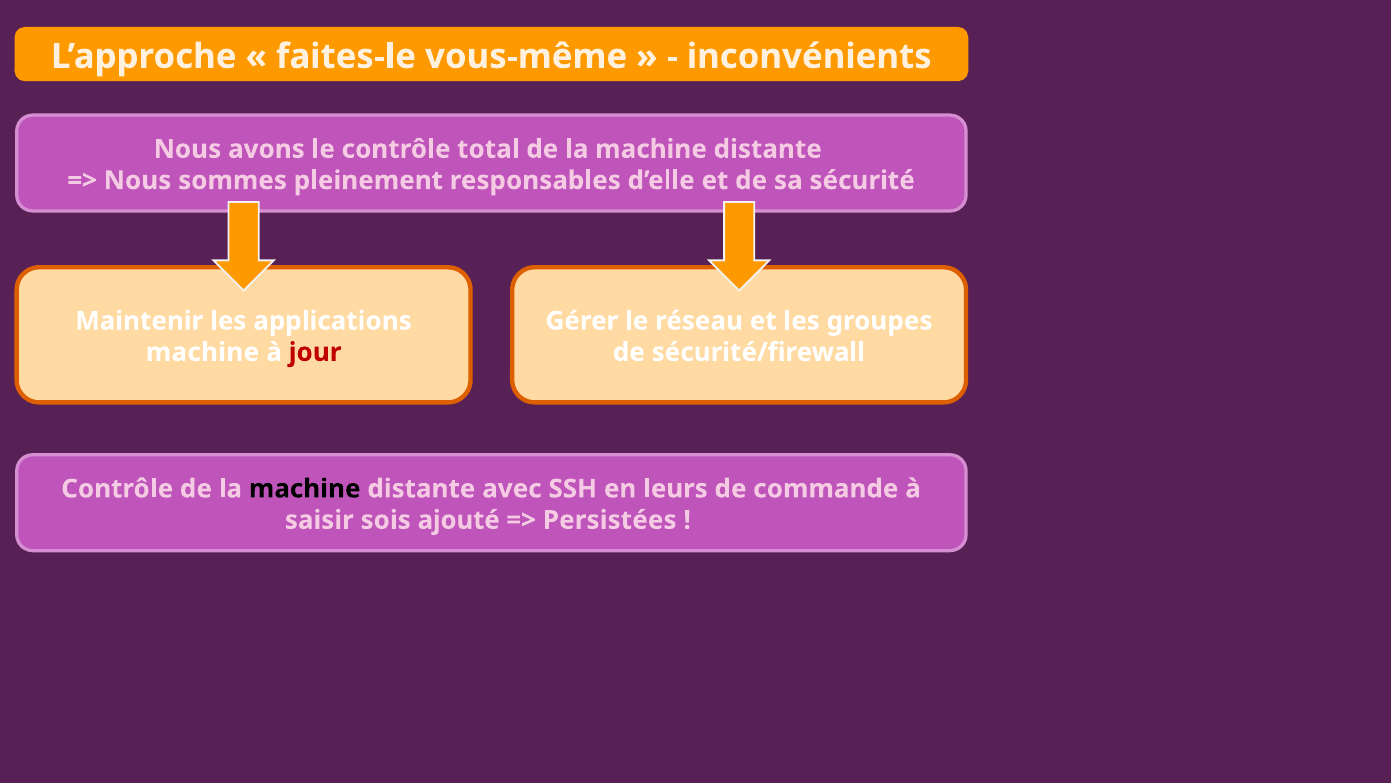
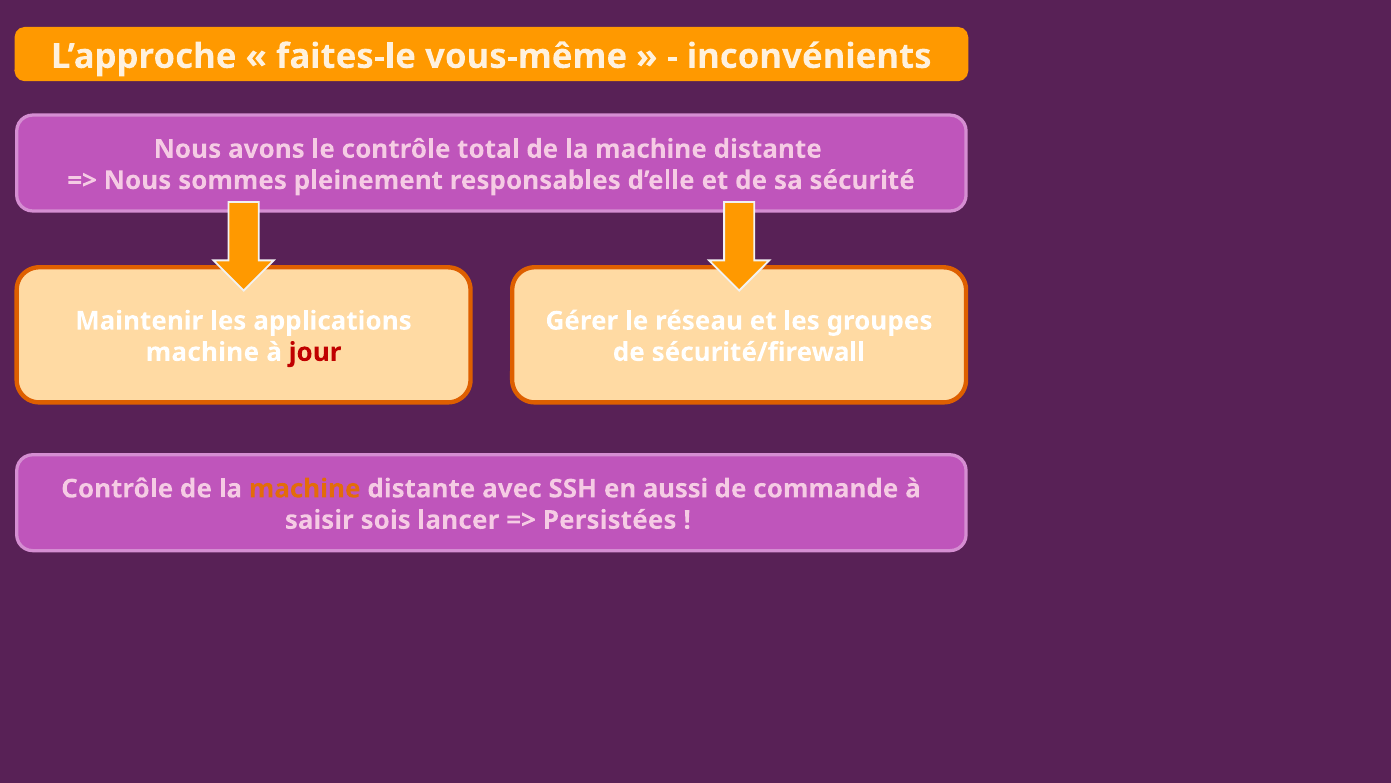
machine at (305, 488) colour: black -> orange
leurs: leurs -> aussi
ajouté: ajouté -> lancer
